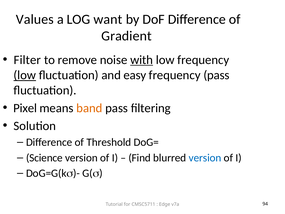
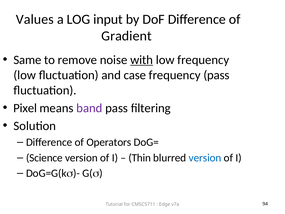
want: want -> input
Filter: Filter -> Same
low at (25, 75) underline: present -> none
easy: easy -> case
band colour: orange -> purple
Threshold: Threshold -> Operators
Find: Find -> Thin
